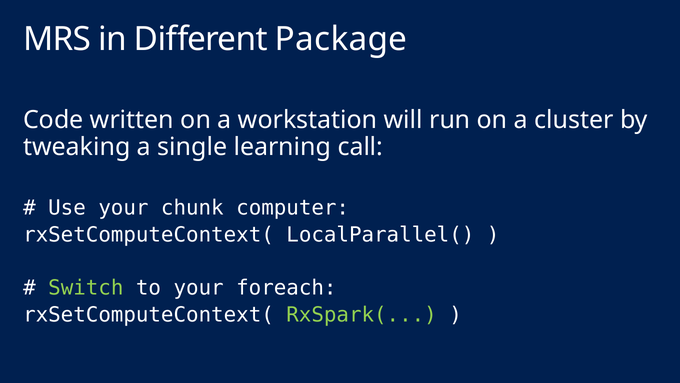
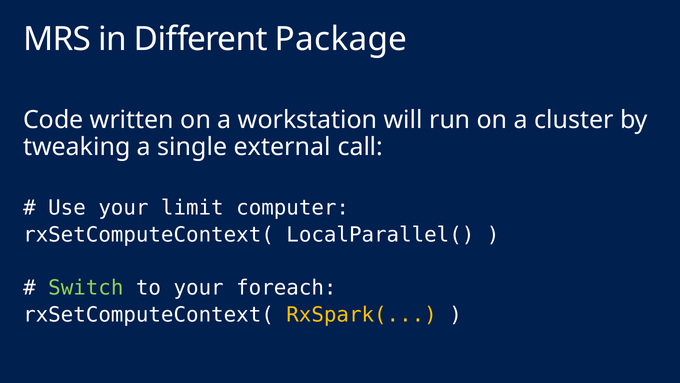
learning: learning -> external
chunk: chunk -> limit
RxSpark( colour: light green -> yellow
